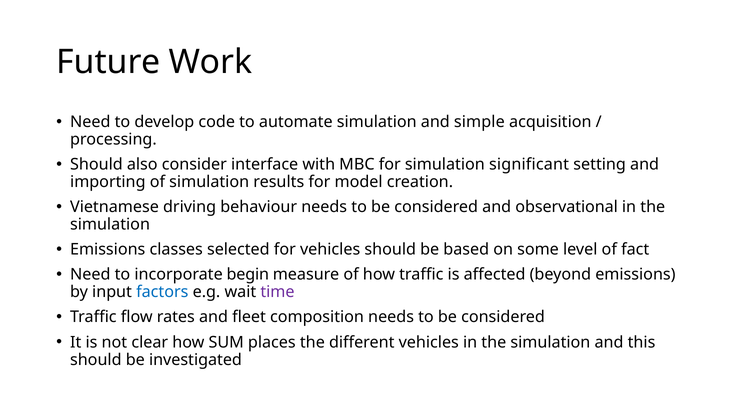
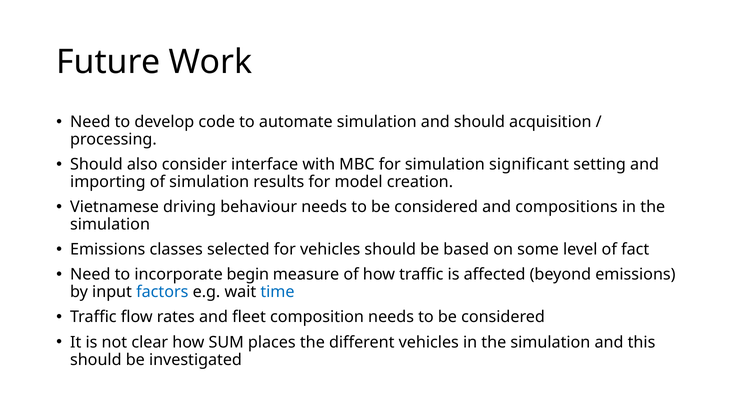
and simple: simple -> should
observational: observational -> compositions
time colour: purple -> blue
